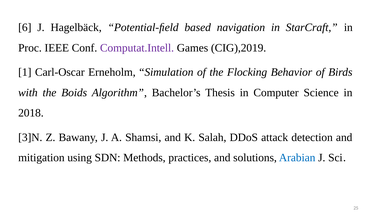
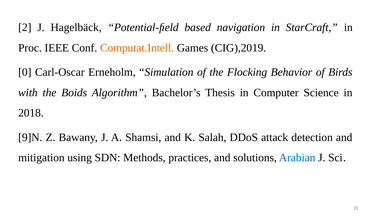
6: 6 -> 2
Computat.Intell colour: purple -> orange
1: 1 -> 0
3]N: 3]N -> 9]N
